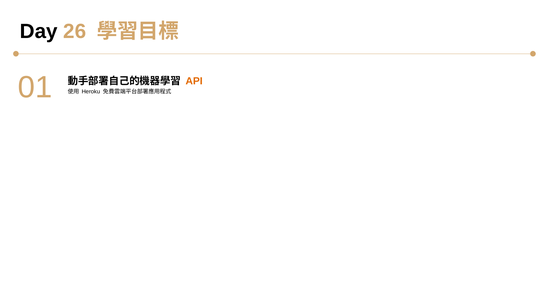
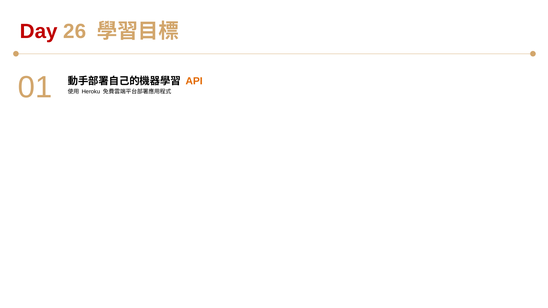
Day colour: black -> red
